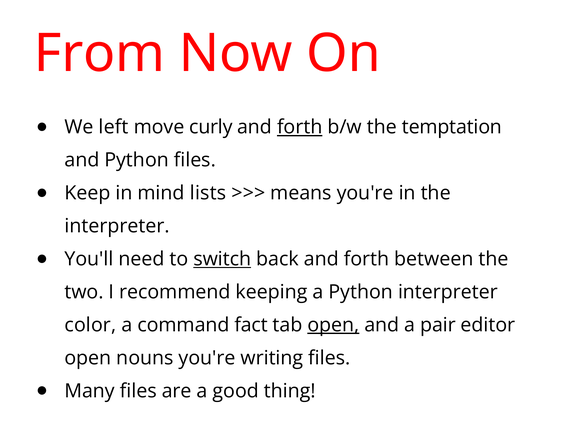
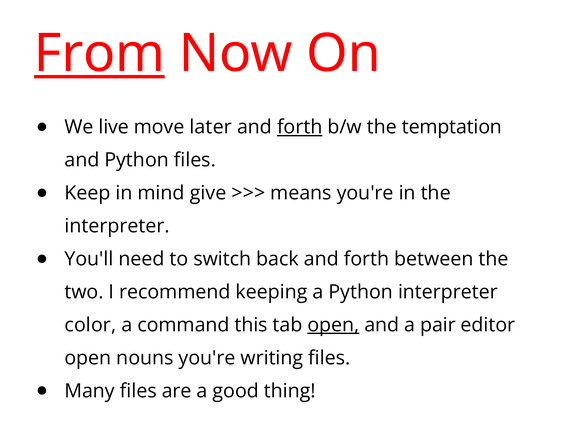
From underline: none -> present
left: left -> live
curly: curly -> later
lists: lists -> give
switch underline: present -> none
fact: fact -> this
